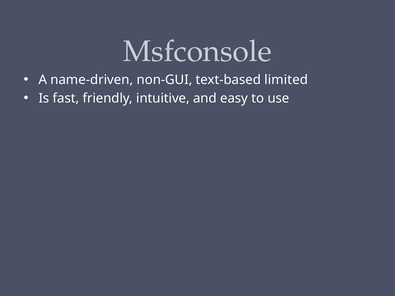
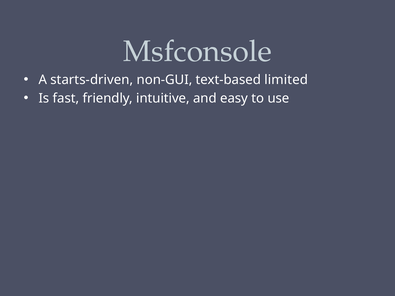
name-driven: name-driven -> starts-driven
